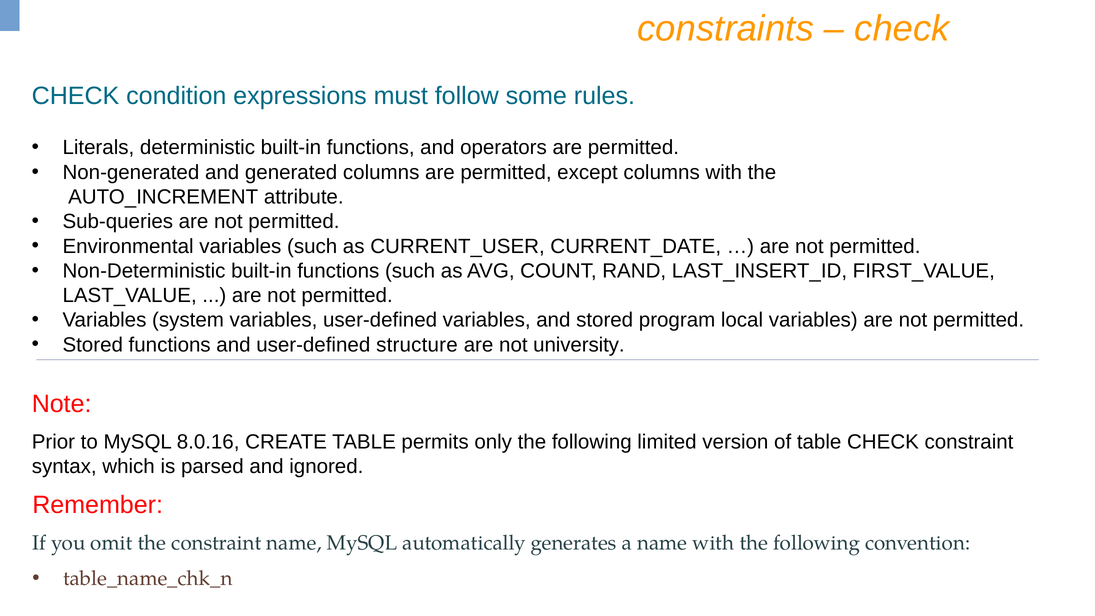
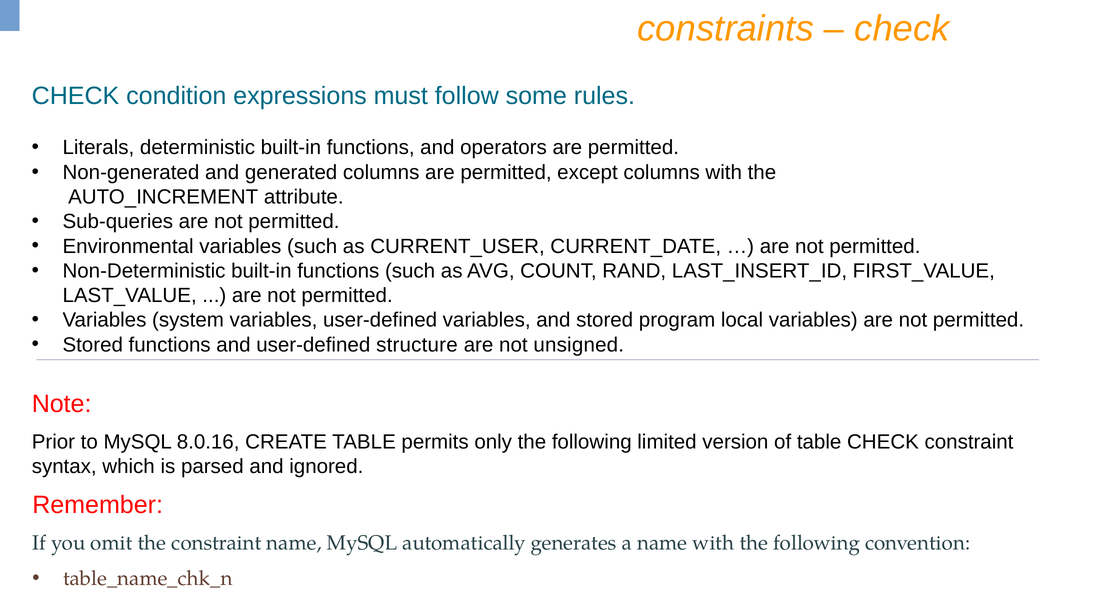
university: university -> unsigned
